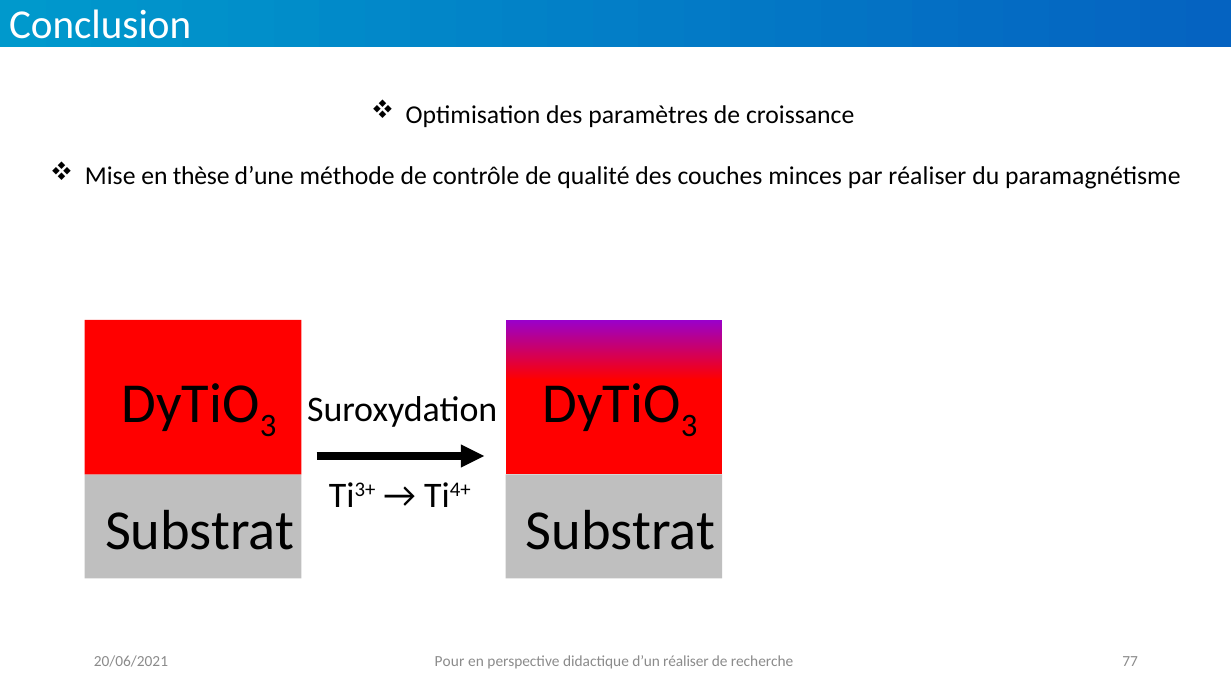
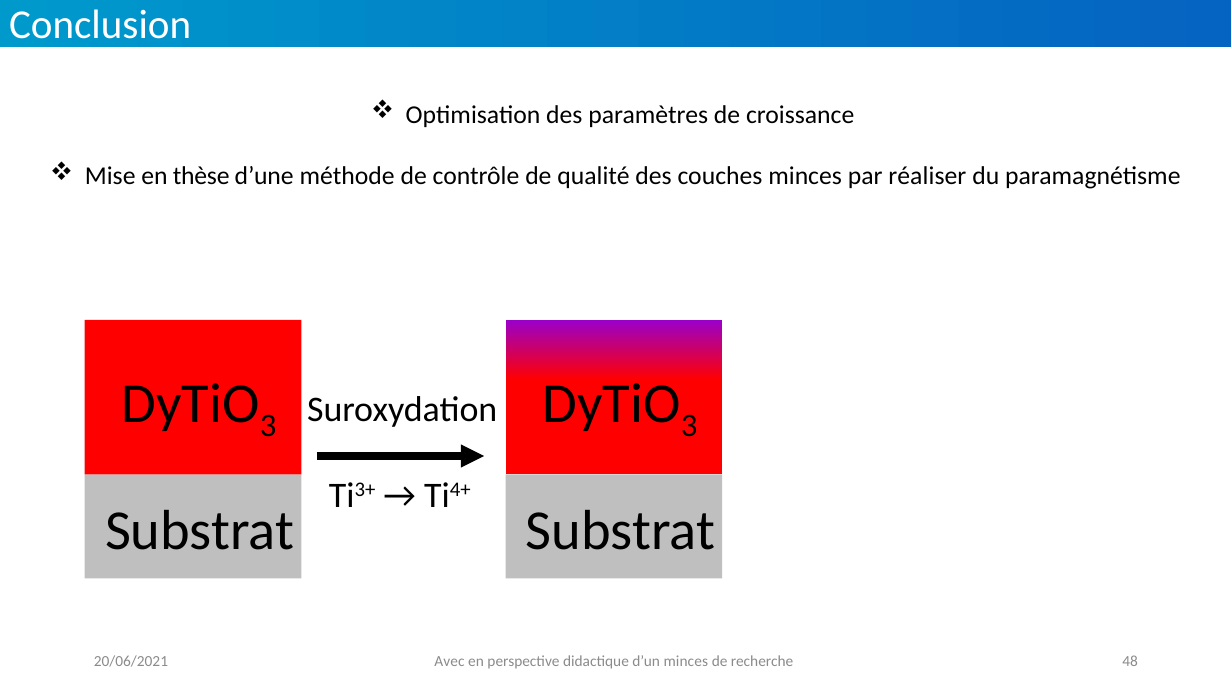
Pour: Pour -> Avec
d’un réaliser: réaliser -> minces
77: 77 -> 48
